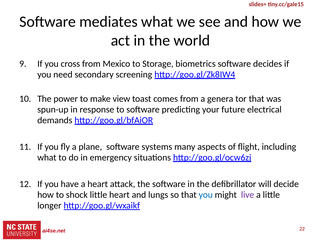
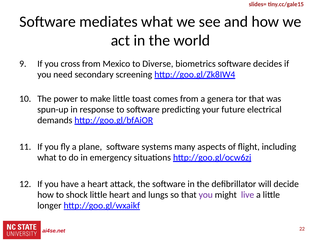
Storage: Storage -> Diverse
make view: view -> little
you at (206, 195) colour: blue -> purple
